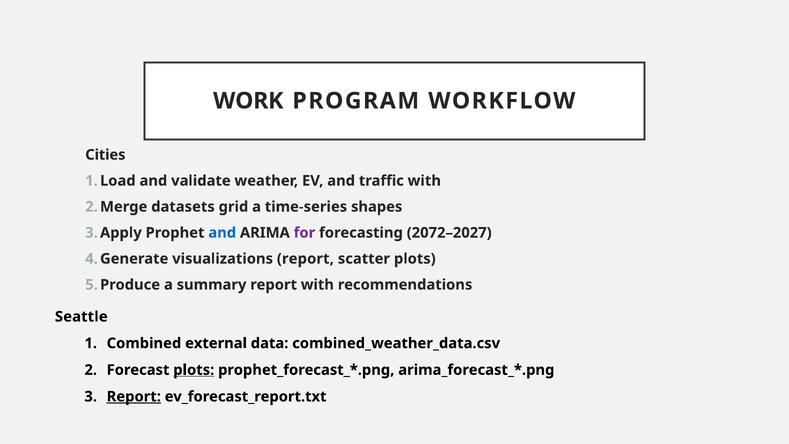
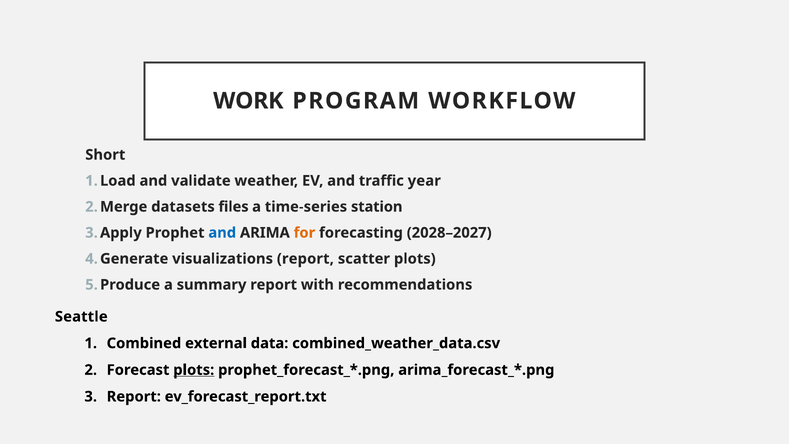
Cities: Cities -> Short
traffic with: with -> year
grid: grid -> files
shapes: shapes -> station
for colour: purple -> orange
2072–2027: 2072–2027 -> 2028–2027
Report at (134, 396) underline: present -> none
